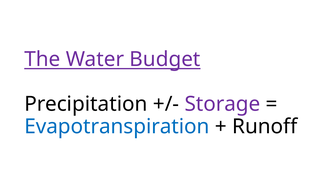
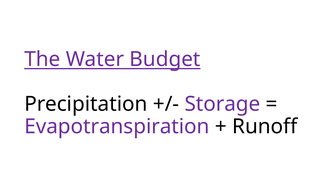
Evapotranspiration colour: blue -> purple
